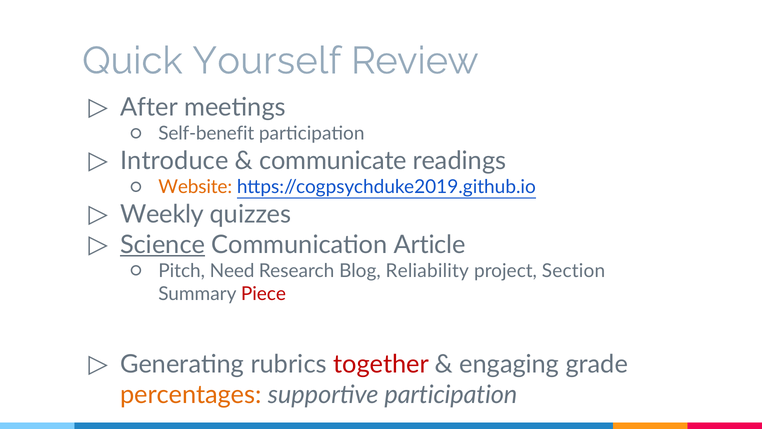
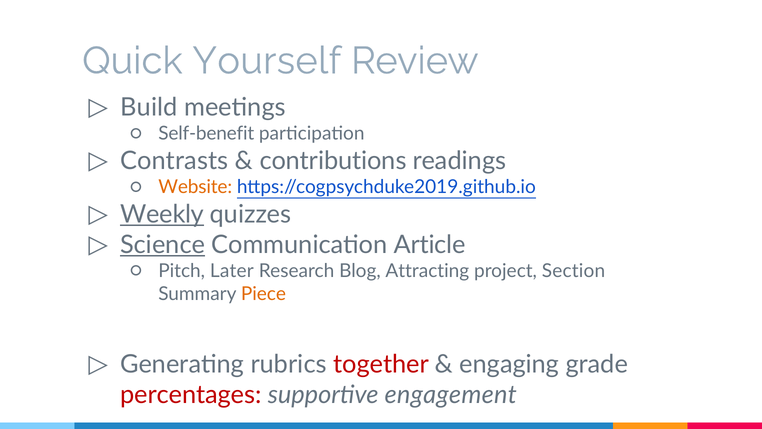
After: After -> Build
Introduce: Introduce -> Contrasts
communicate: communicate -> contributions
Weekly underline: none -> present
Need: Need -> Later
Reliability: Reliability -> Attracting
Piece colour: red -> orange
percentages colour: orange -> red
supportive participation: participation -> engagement
